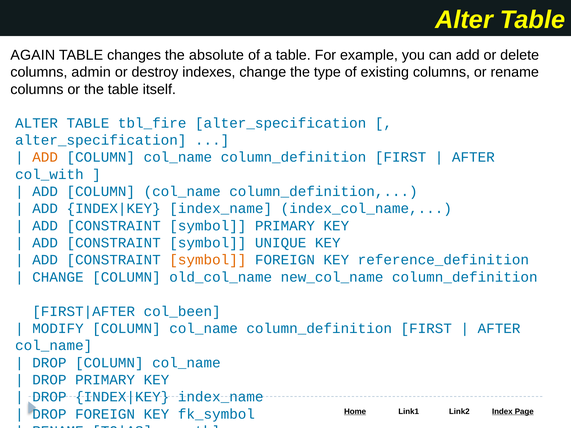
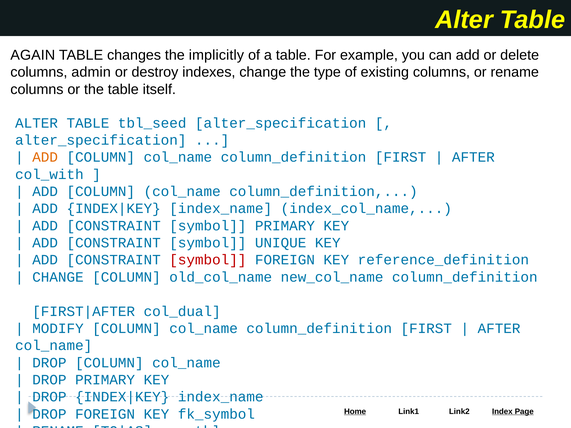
absolute: absolute -> implicitly
tbl_fire: tbl_fire -> tbl_seed
symbol at (208, 260) colour: orange -> red
col_been: col_been -> col_dual
